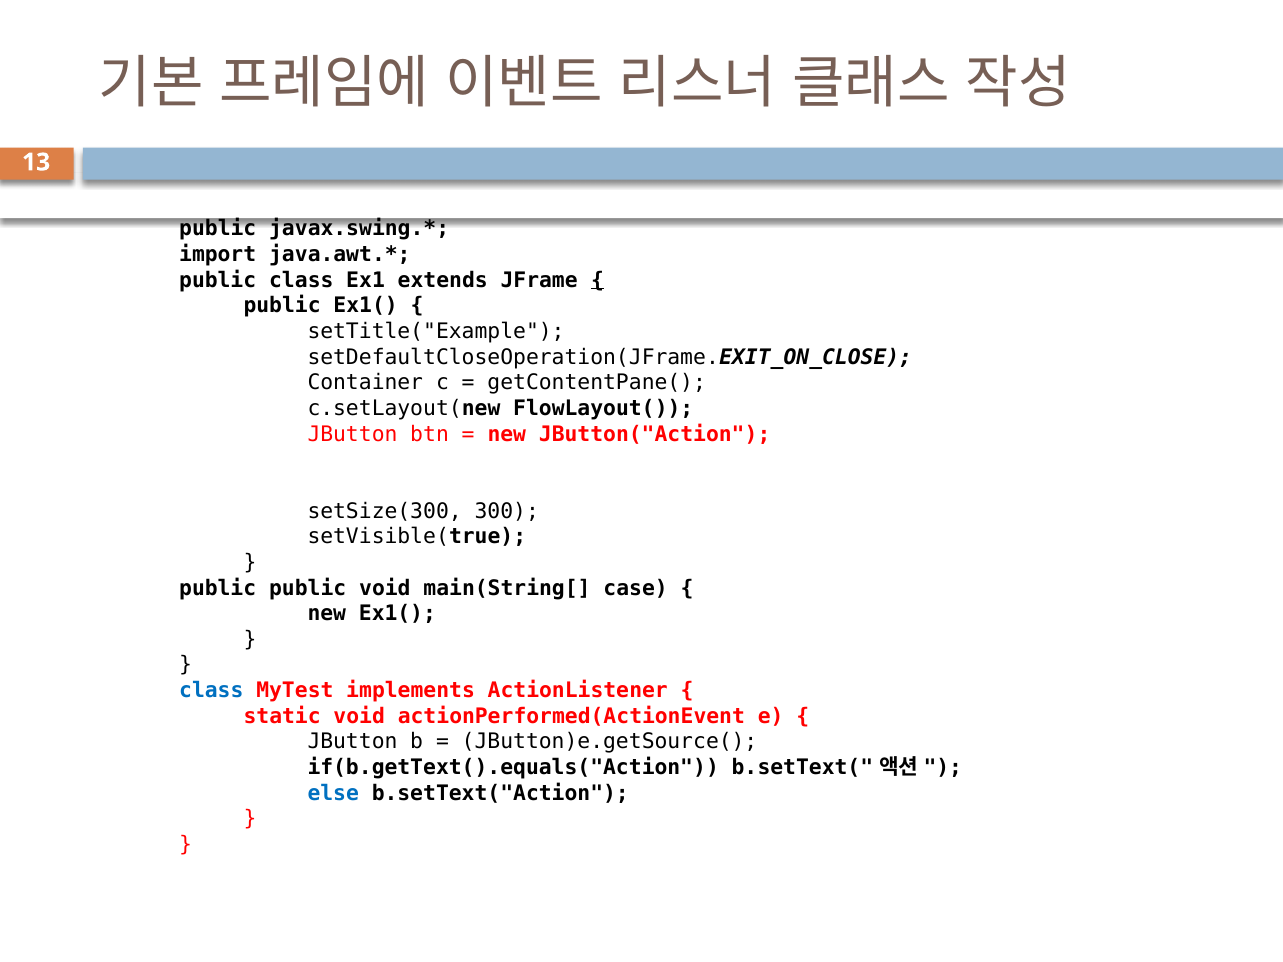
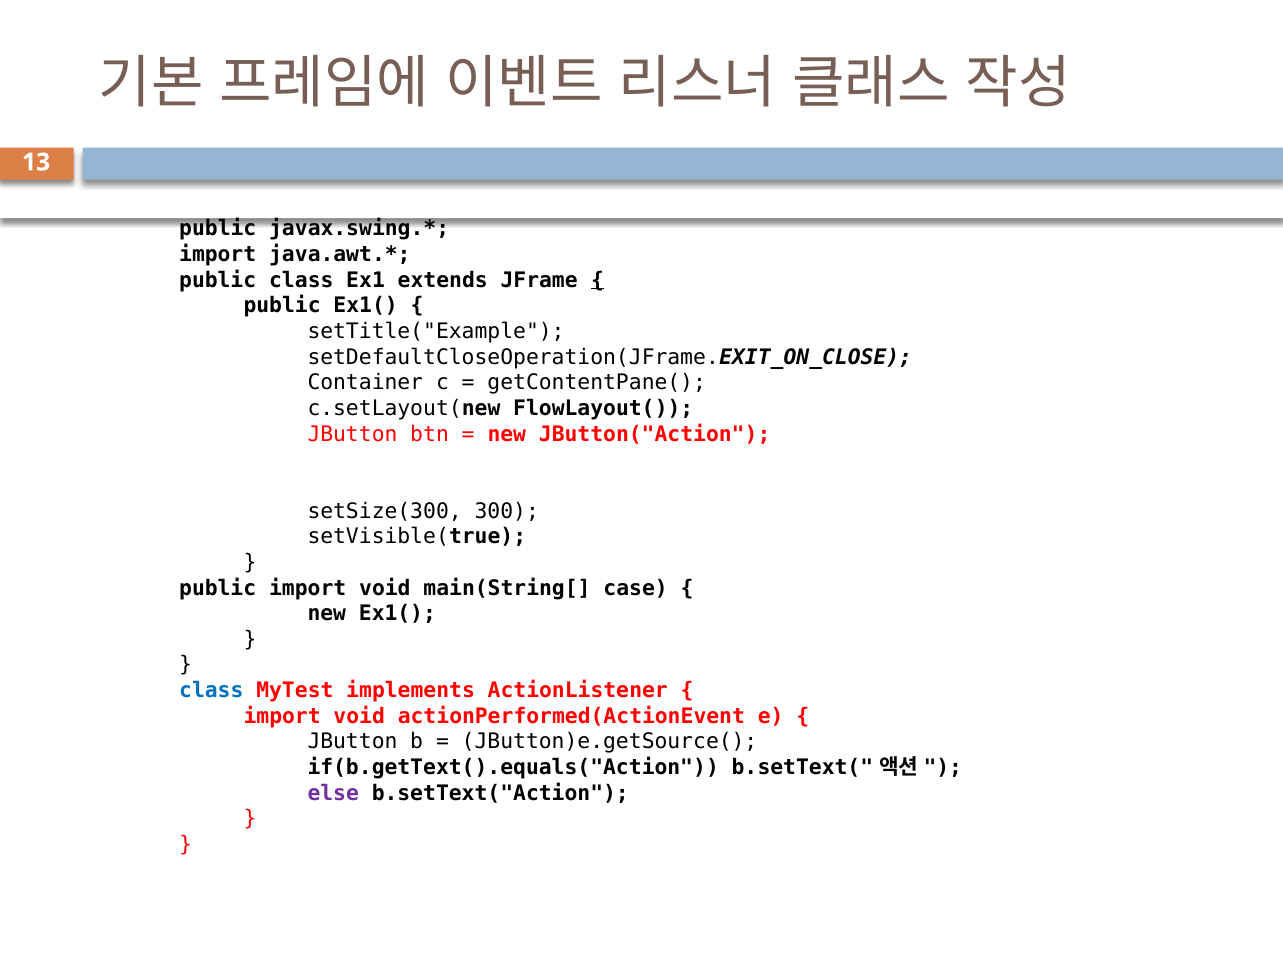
public public: public -> import
static at (282, 716): static -> import
else colour: blue -> purple
